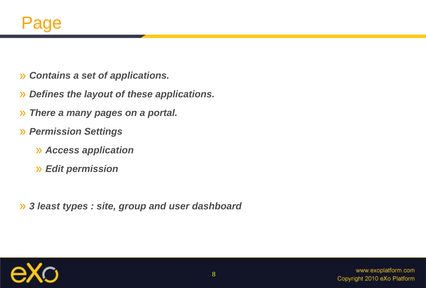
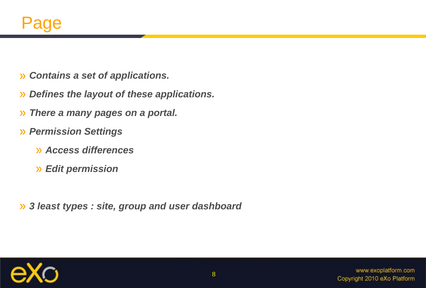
application: application -> differences
